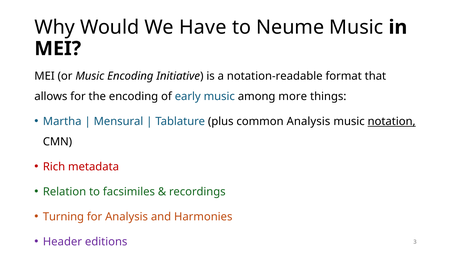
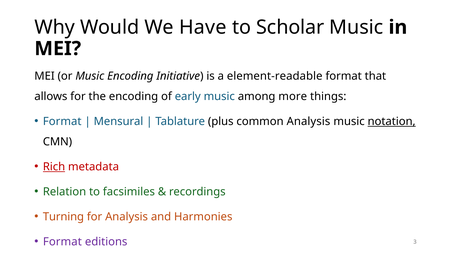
Neume: Neume -> Scholar
notation-readable: notation-readable -> element-readable
Martha at (62, 121): Martha -> Format
Rich underline: none -> present
Header at (62, 241): Header -> Format
